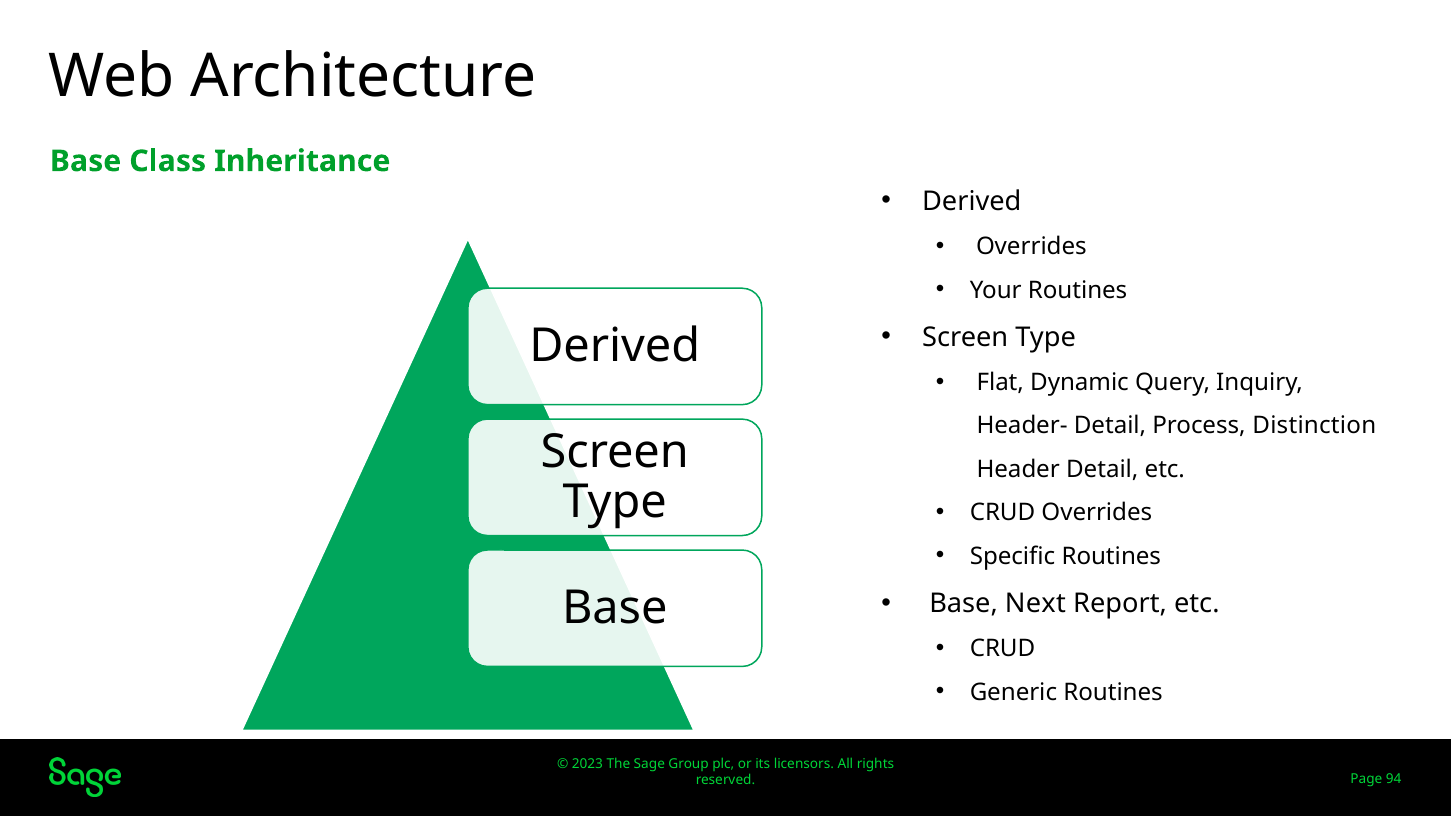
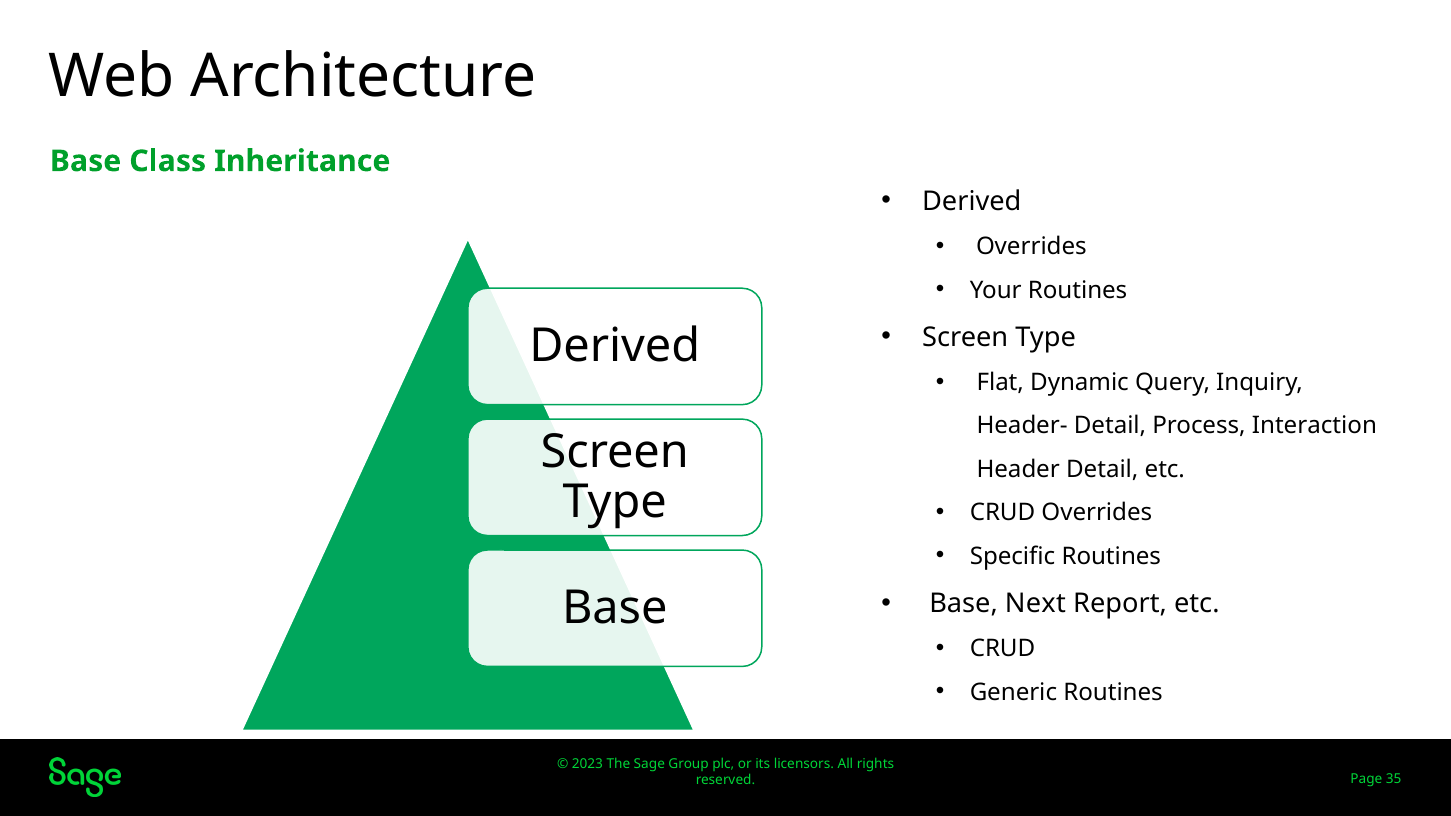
Distinction: Distinction -> Interaction
94: 94 -> 35
